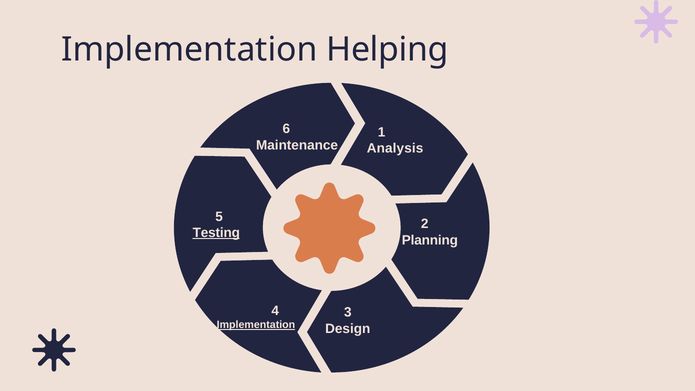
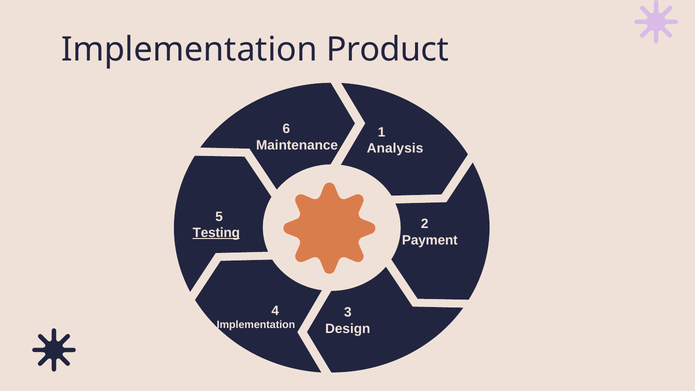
Helping: Helping -> Product
Planning: Planning -> Payment
Implementation at (256, 325) underline: present -> none
